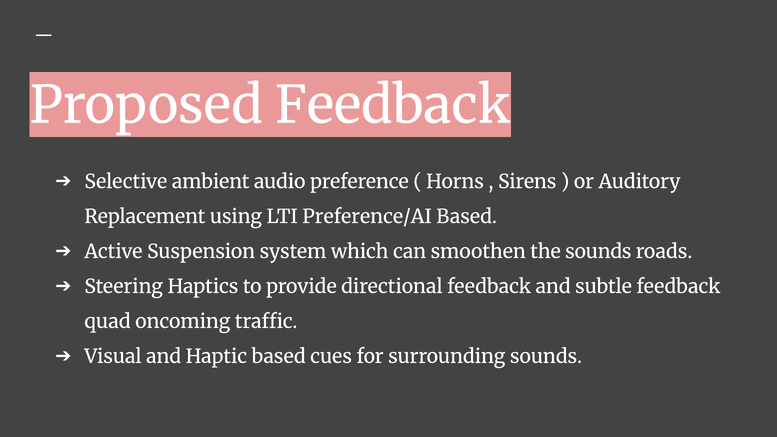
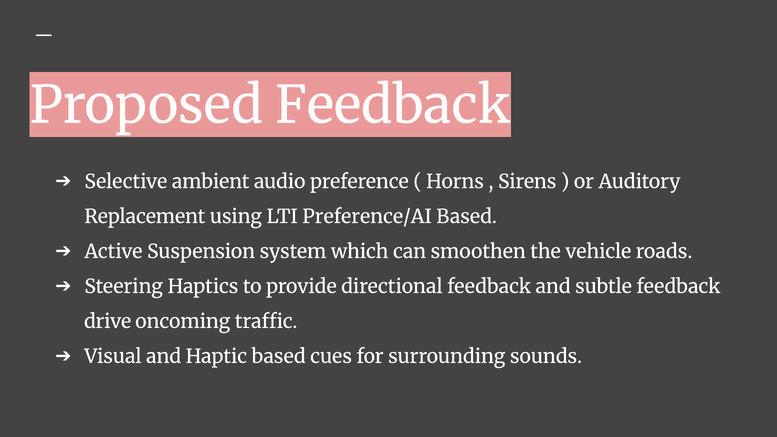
the sounds: sounds -> vehicle
quad: quad -> drive
